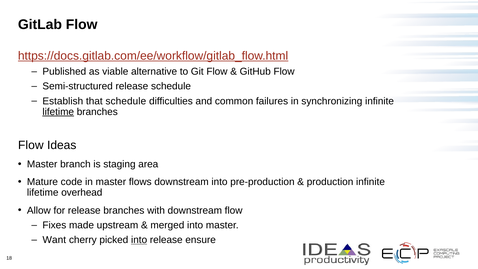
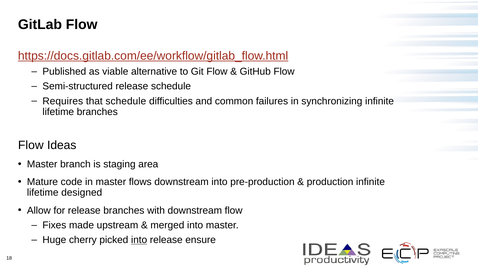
Establish: Establish -> Requires
lifetime at (58, 112) underline: present -> none
overhead: overhead -> designed
Want: Want -> Huge
